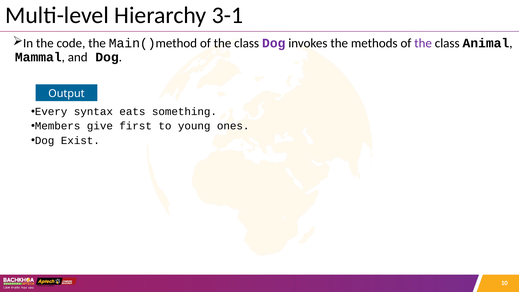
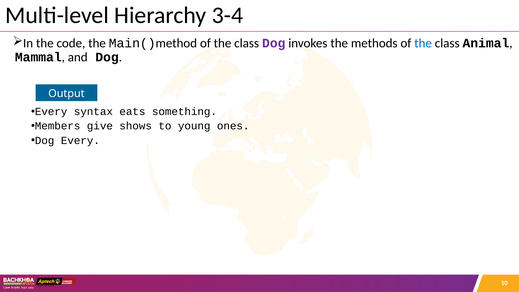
3-1: 3-1 -> 3-4
the at (423, 43) colour: purple -> blue
first: first -> shows
Dog Exist: Exist -> Every
